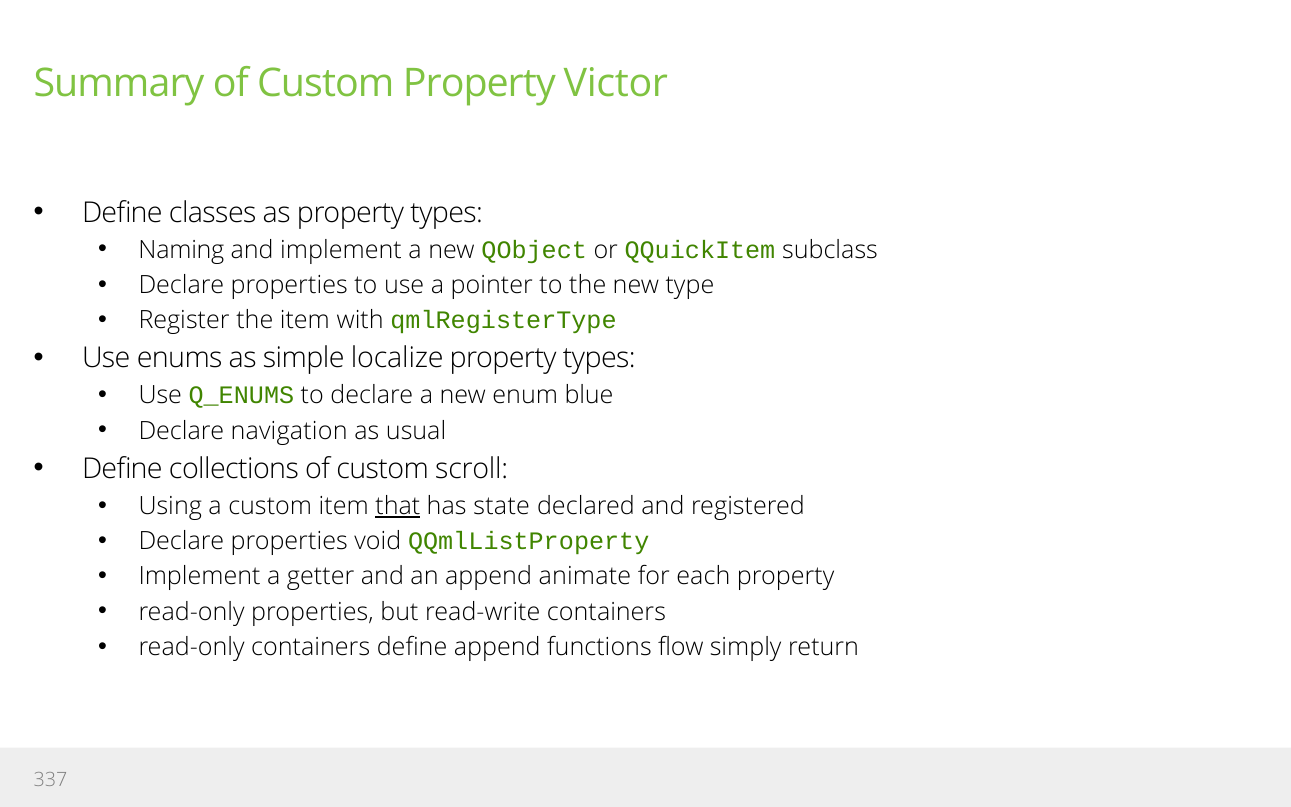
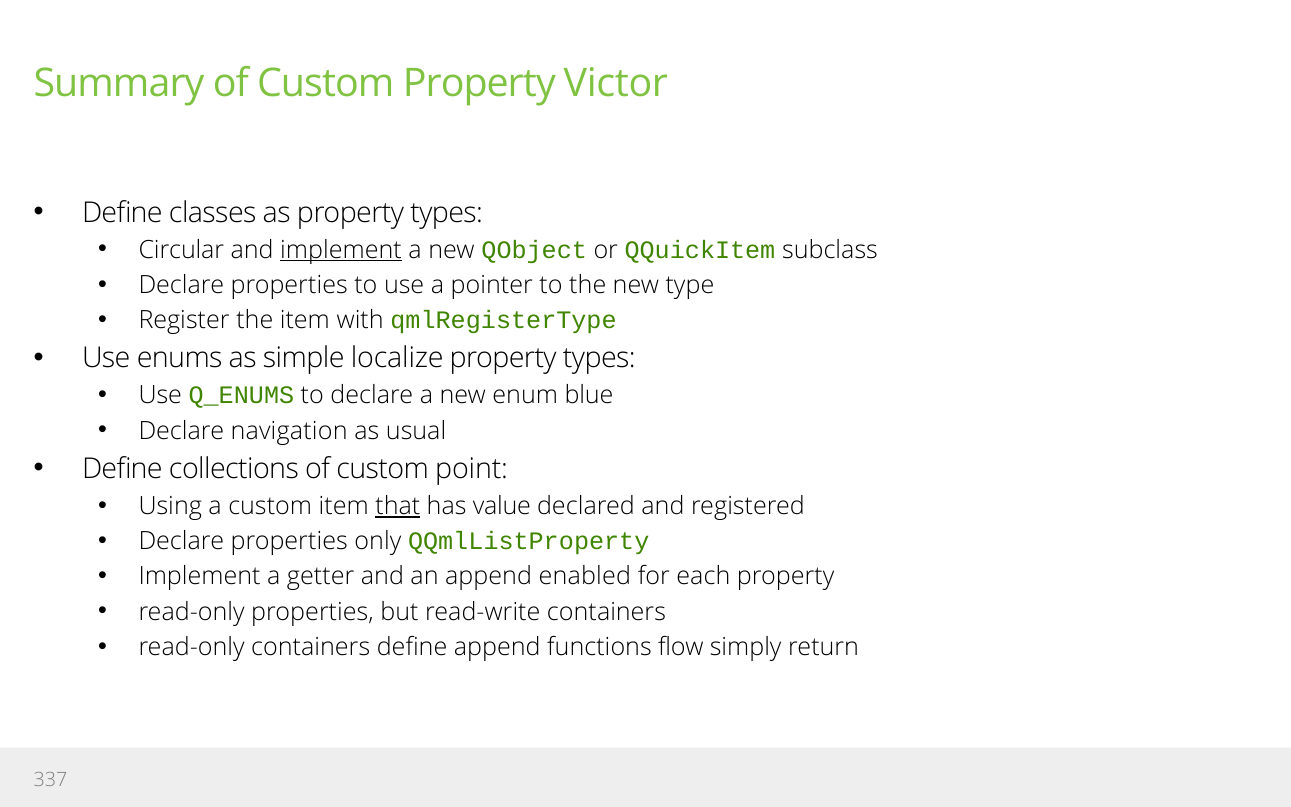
Naming: Naming -> Circular
implement at (341, 250) underline: none -> present
scroll: scroll -> point
state: state -> value
void: void -> only
animate: animate -> enabled
